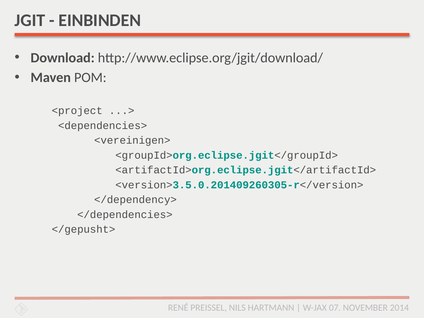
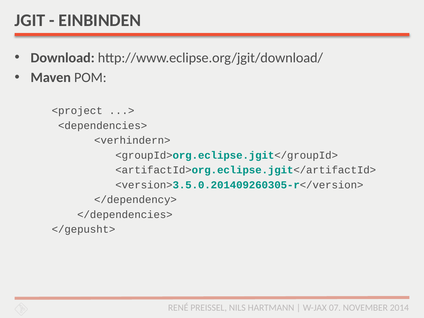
<vereinigen>: <vereinigen> -> <verhindern>
